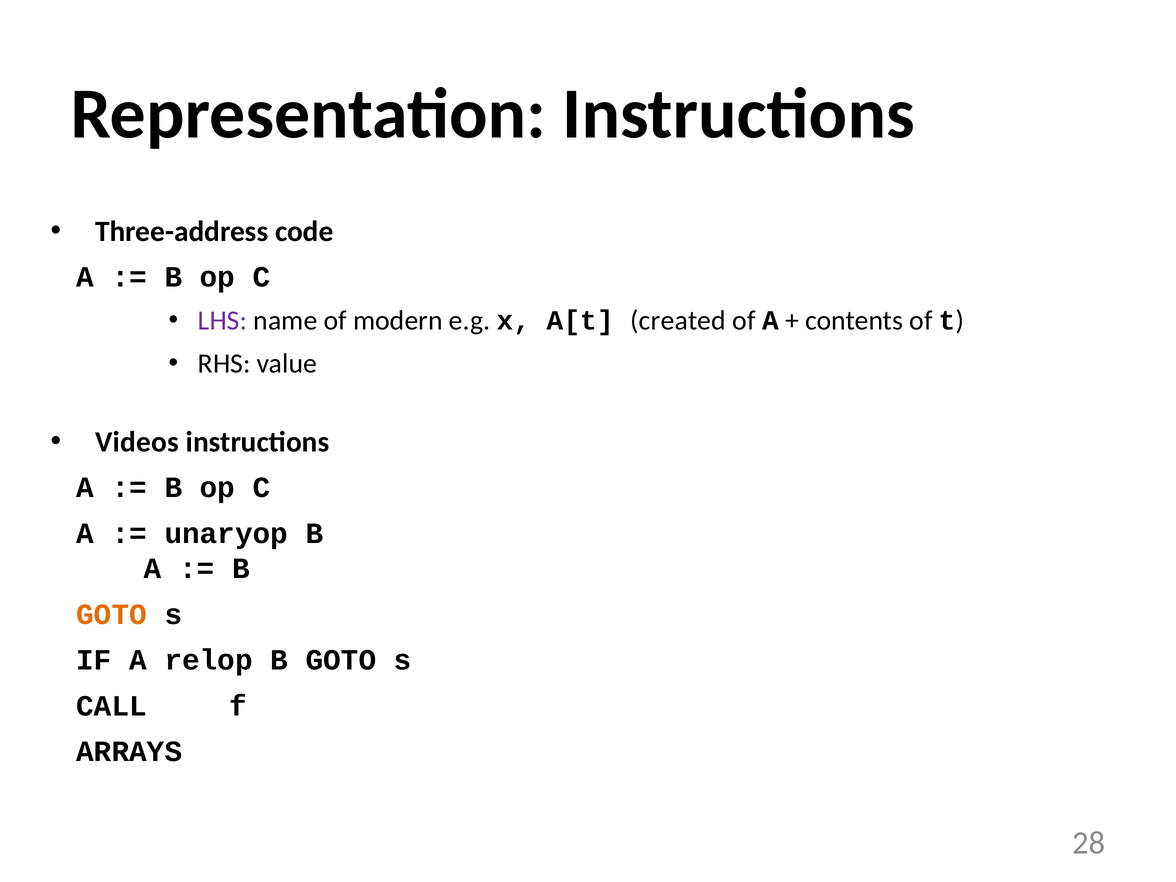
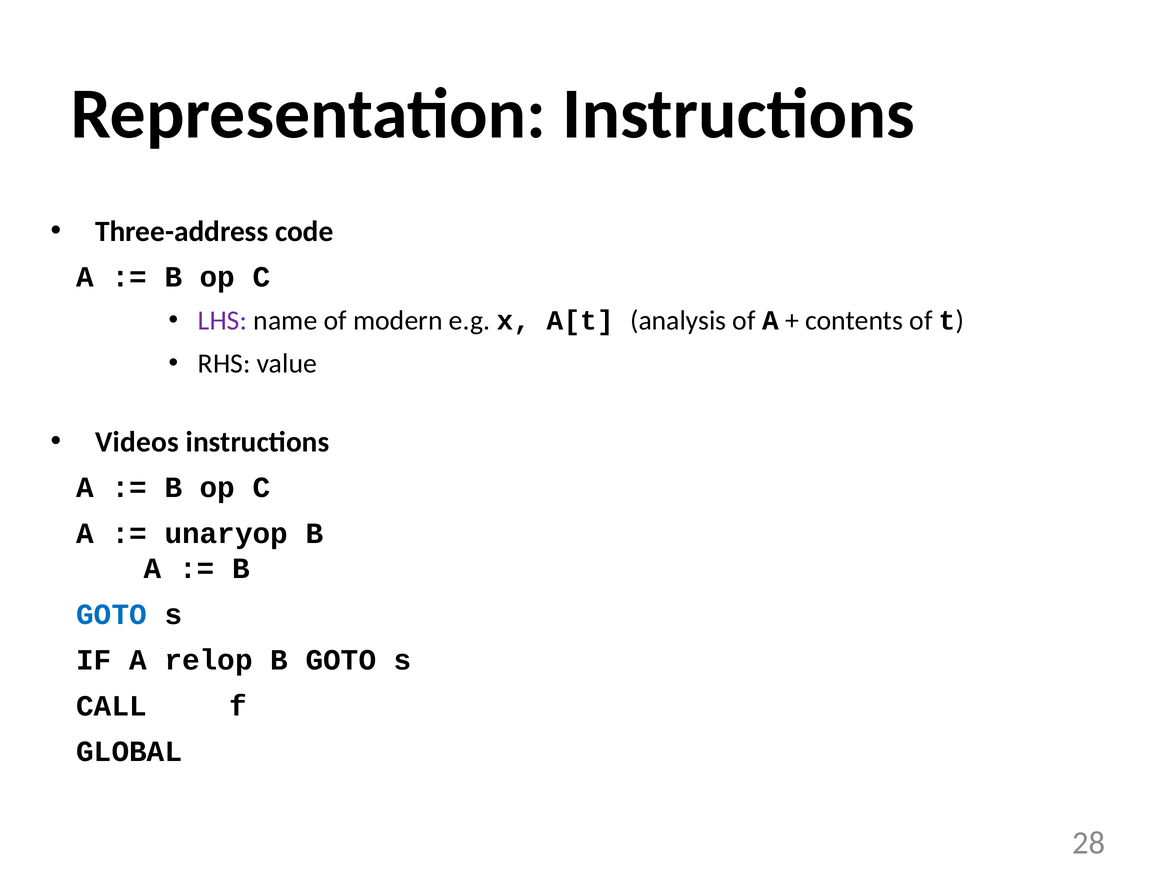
created: created -> analysis
GOTO at (112, 614) colour: orange -> blue
ARRAYS: ARRAYS -> GLOBAL
